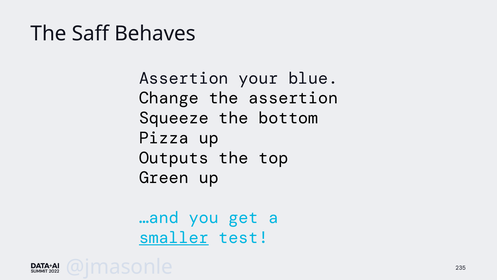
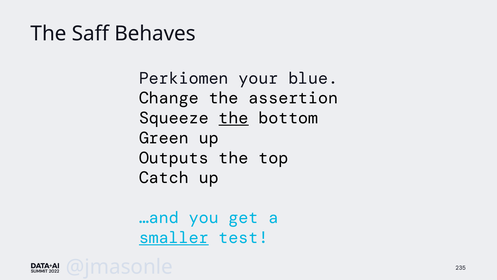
Assertion at (184, 78): Assertion -> Perkiomen
the at (234, 118) underline: none -> present
Pizza: Pizza -> Green
Green: Green -> Catch
